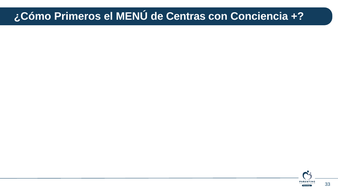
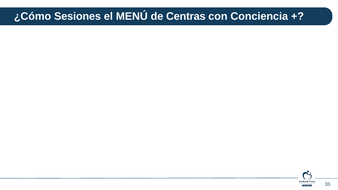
Primeros: Primeros -> Sesiones
